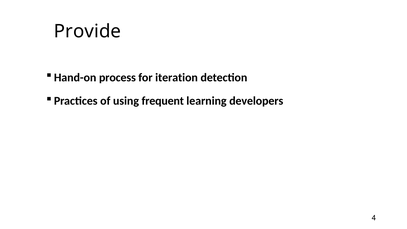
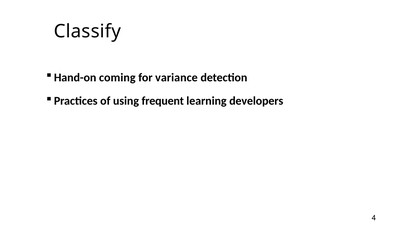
Provide: Provide -> Classify
process: process -> coming
iteration: iteration -> variance
